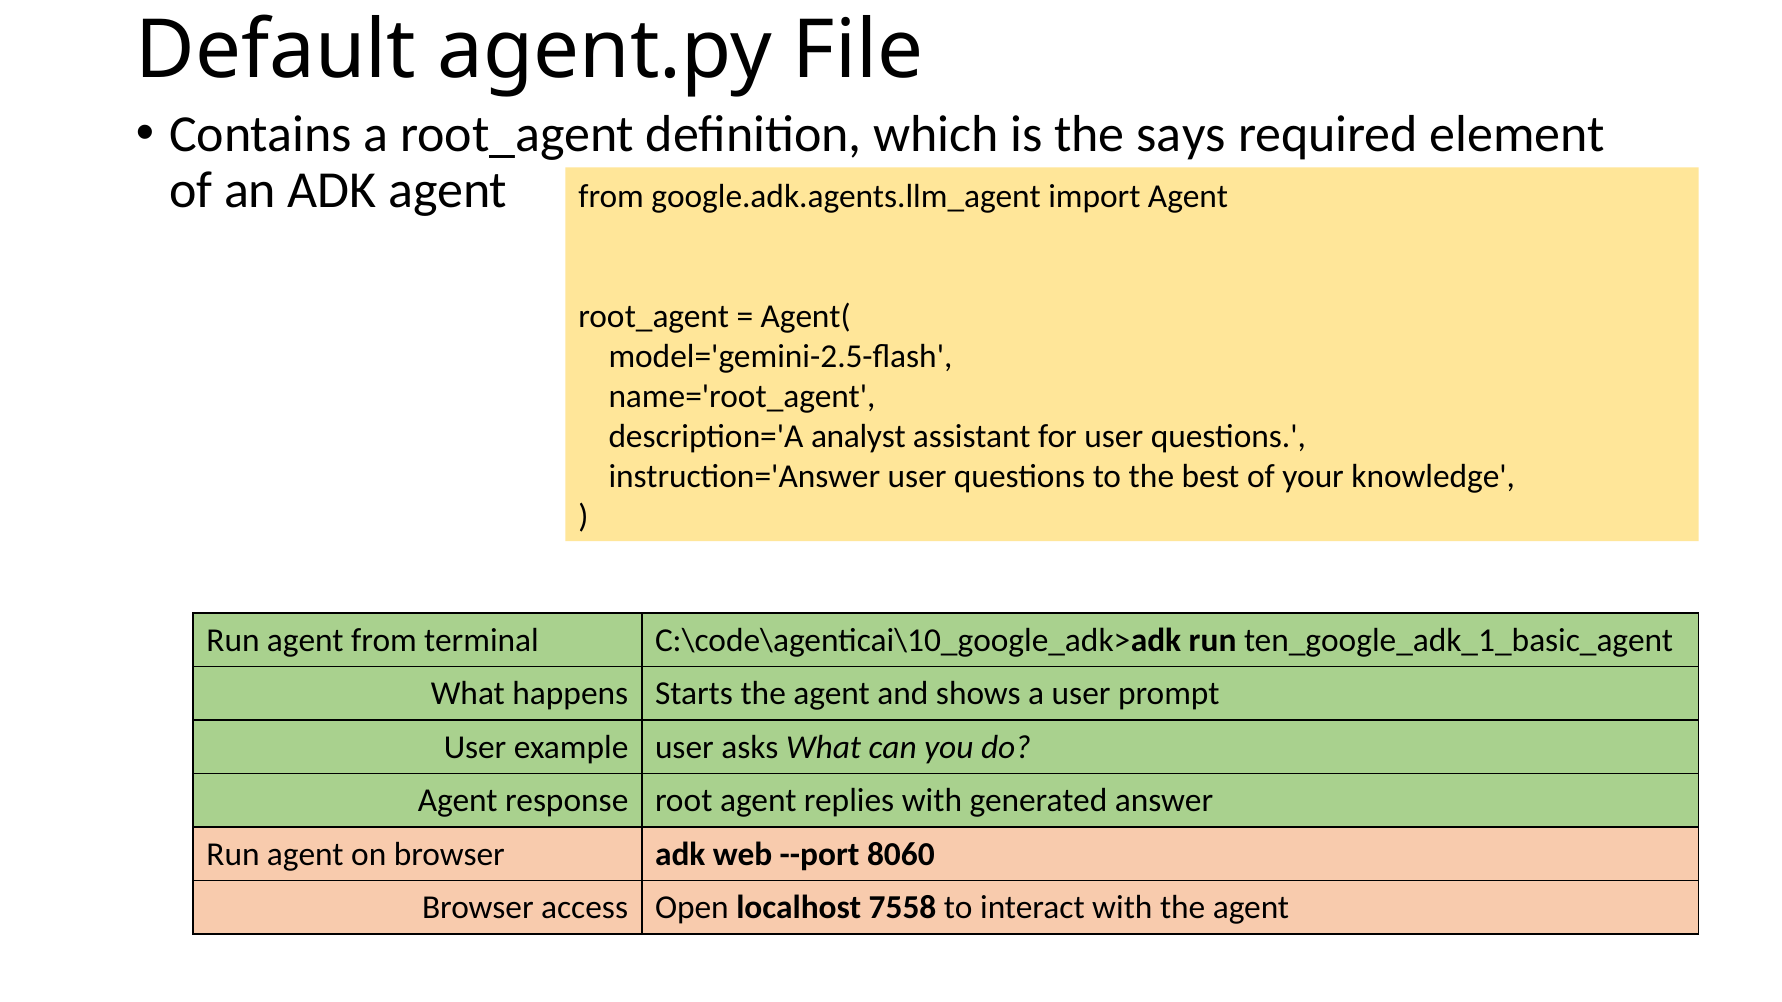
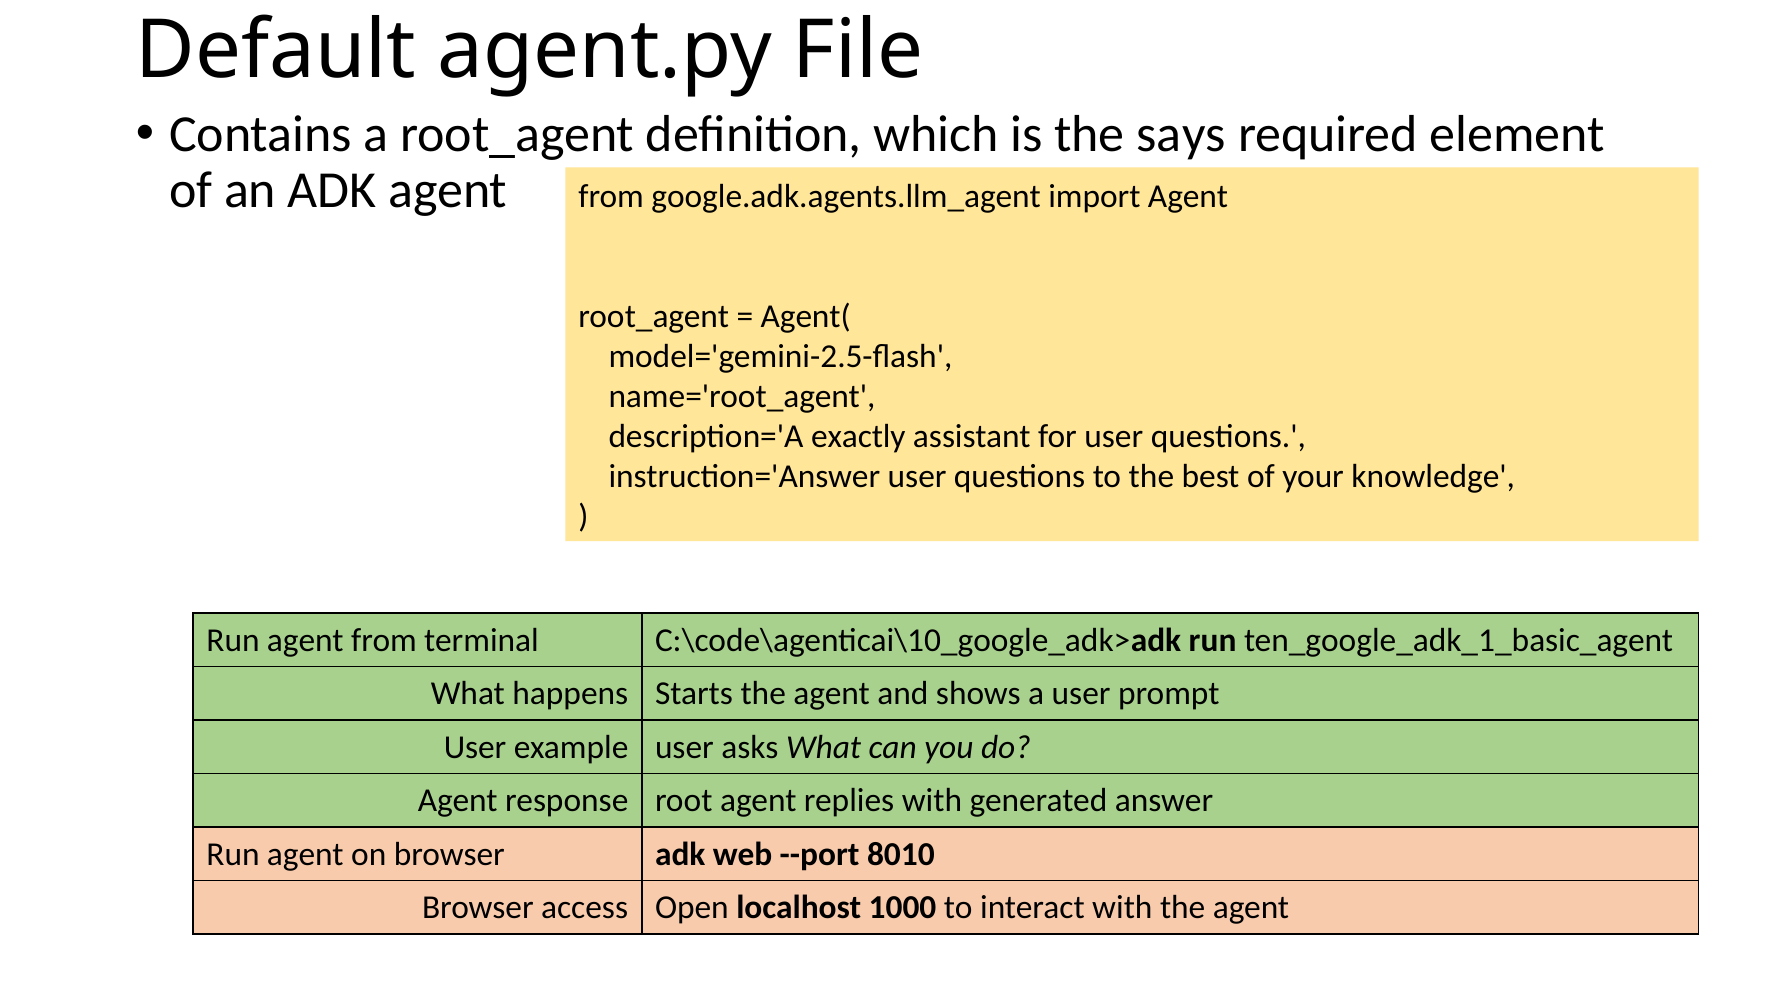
analyst: analyst -> exactly
8060: 8060 -> 8010
7558: 7558 -> 1000
